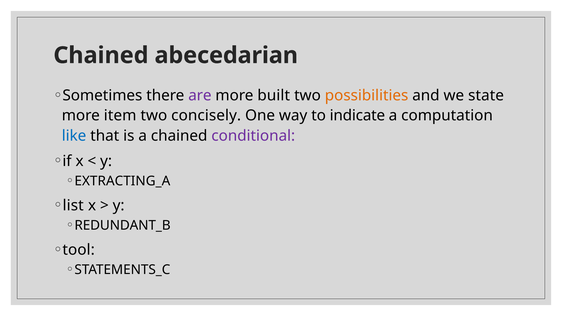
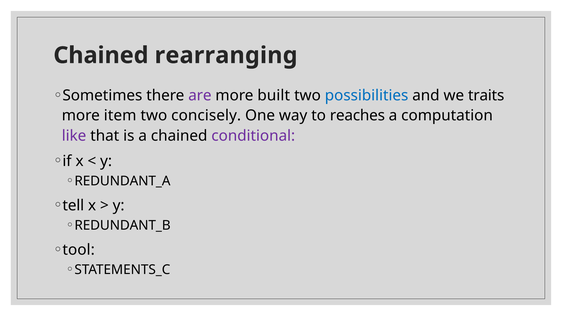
abecedarian: abecedarian -> rearranging
possibilities colour: orange -> blue
state: state -> traits
indicate: indicate -> reaches
like colour: blue -> purple
EXTRACTING_A: EXTRACTING_A -> REDUNDANT_A
list: list -> tell
